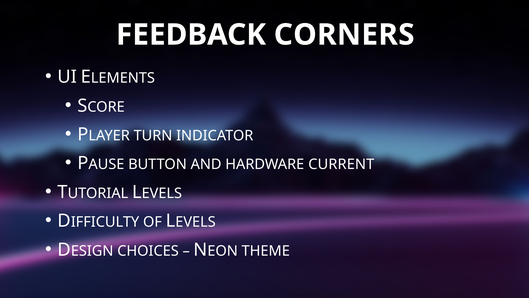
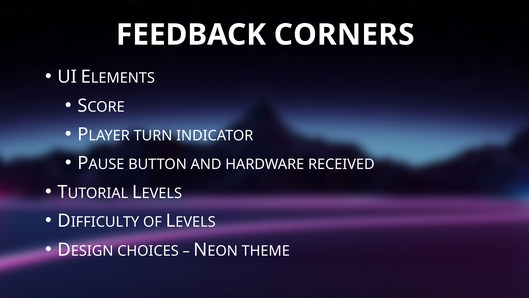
CURRENT: CURRENT -> RECEIVED
